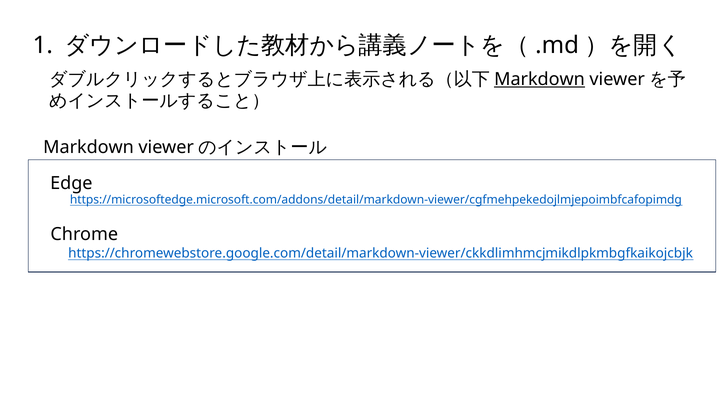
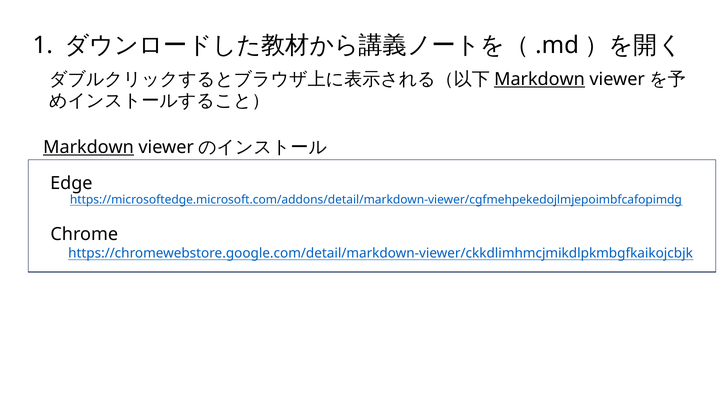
Markdown at (89, 147) underline: none -> present
